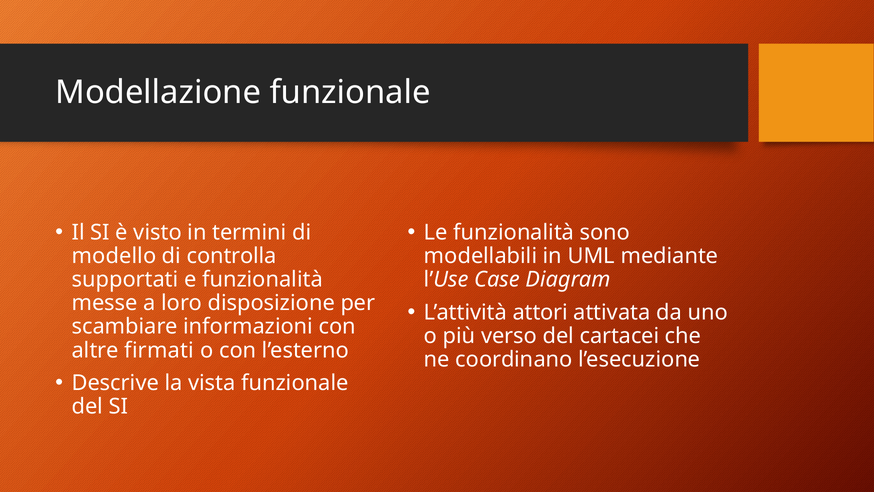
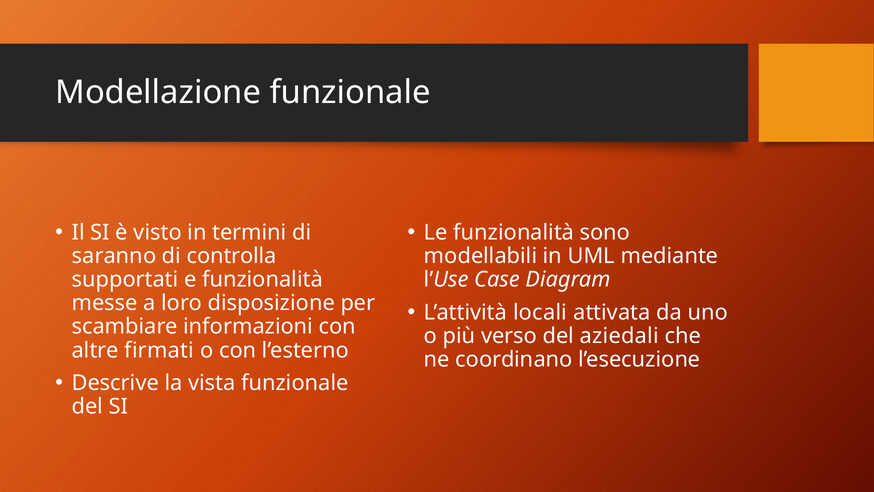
modello: modello -> saranno
attori: attori -> locali
cartacei: cartacei -> aziedali
